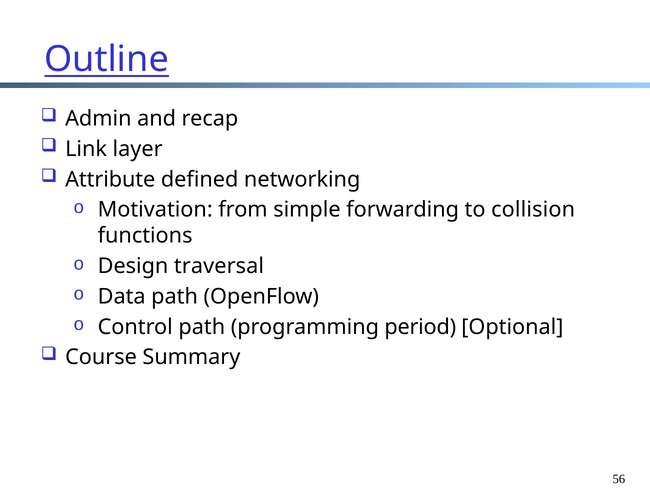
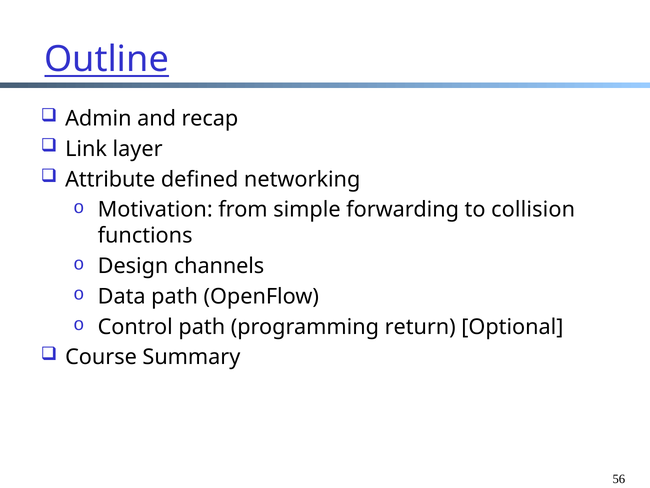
traversal: traversal -> channels
period: period -> return
